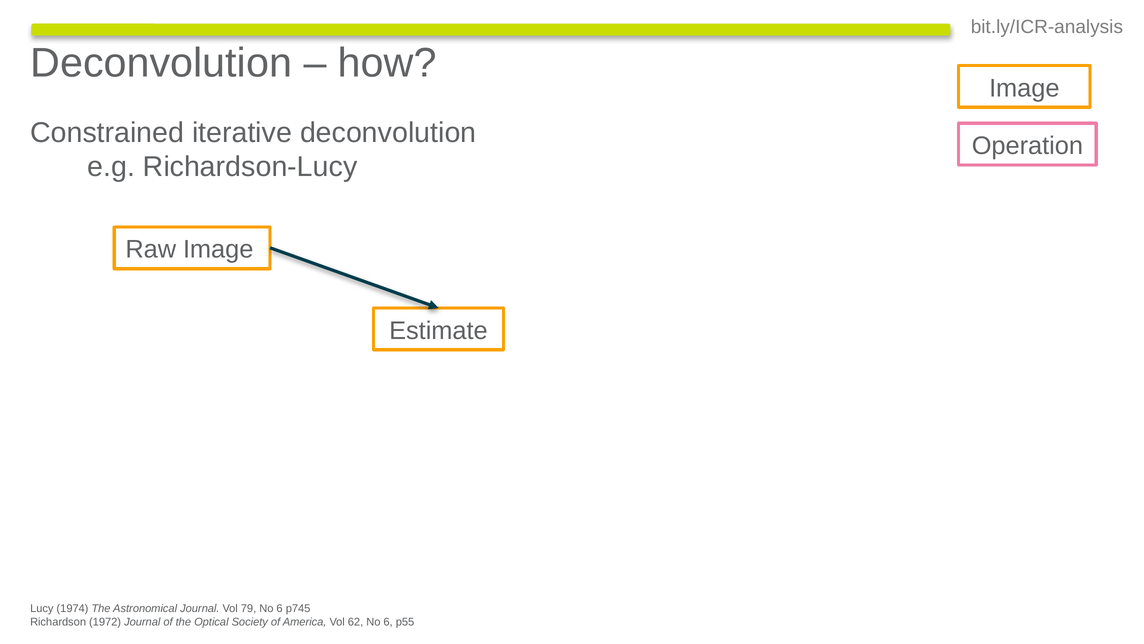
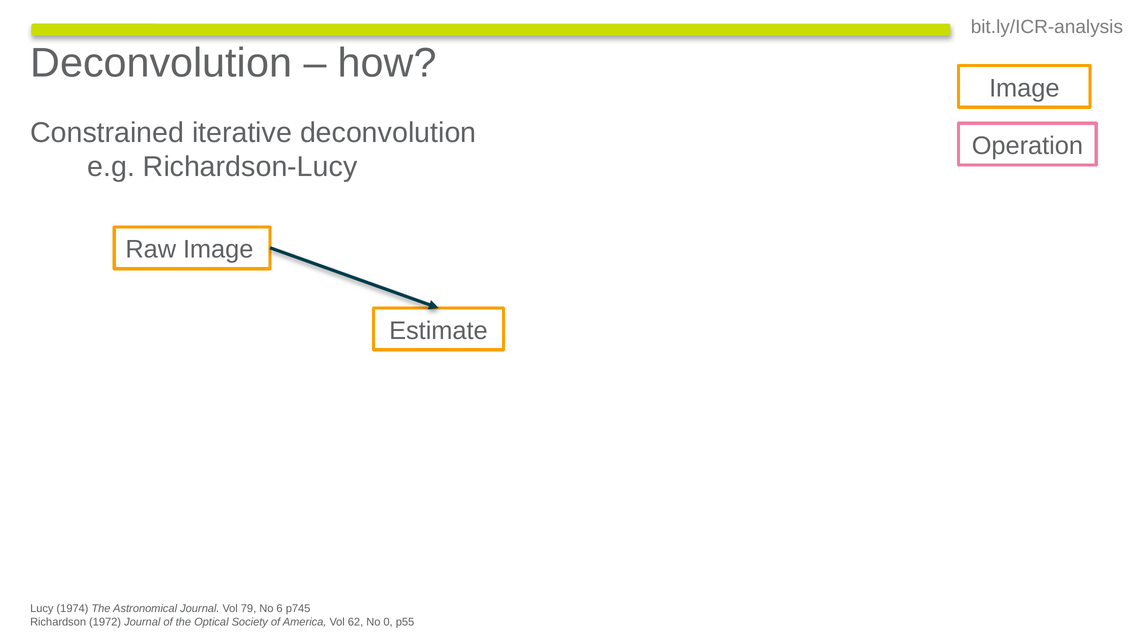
62 No 6: 6 -> 0
